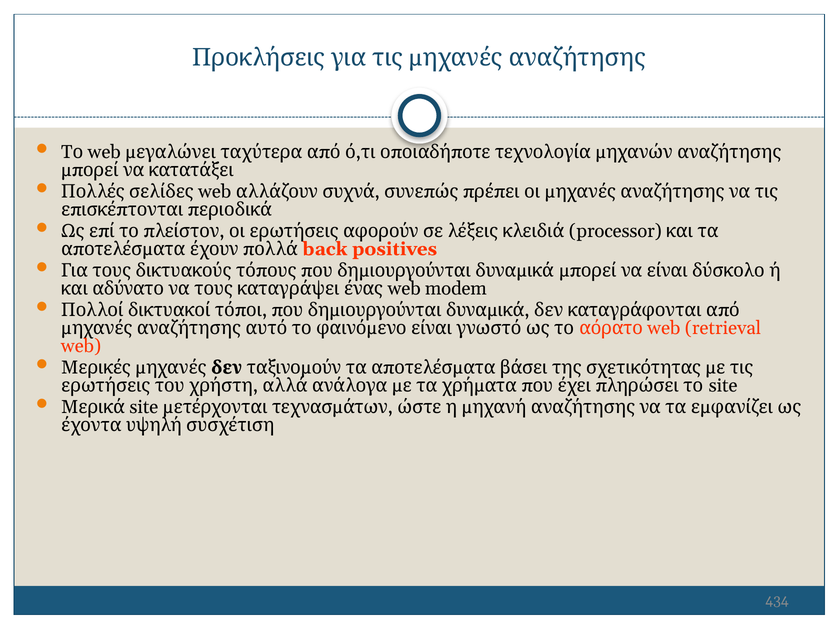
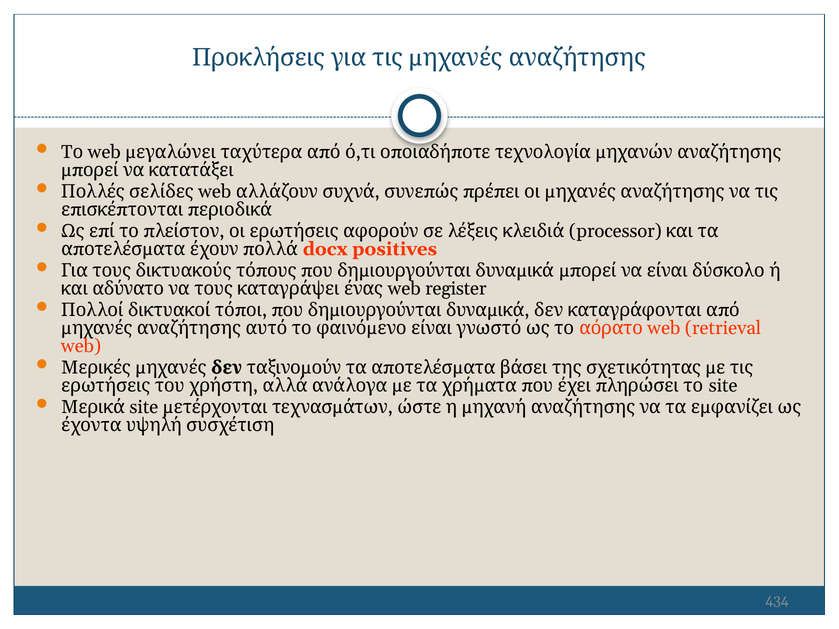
back: back -> docx
modem: modem -> register
